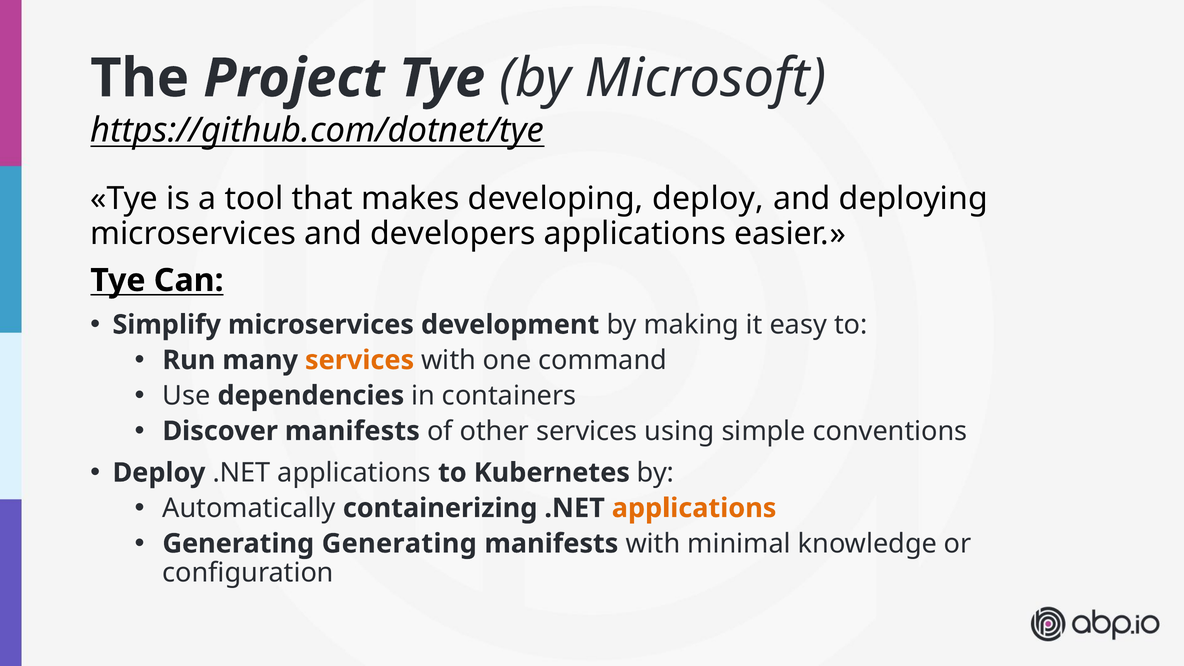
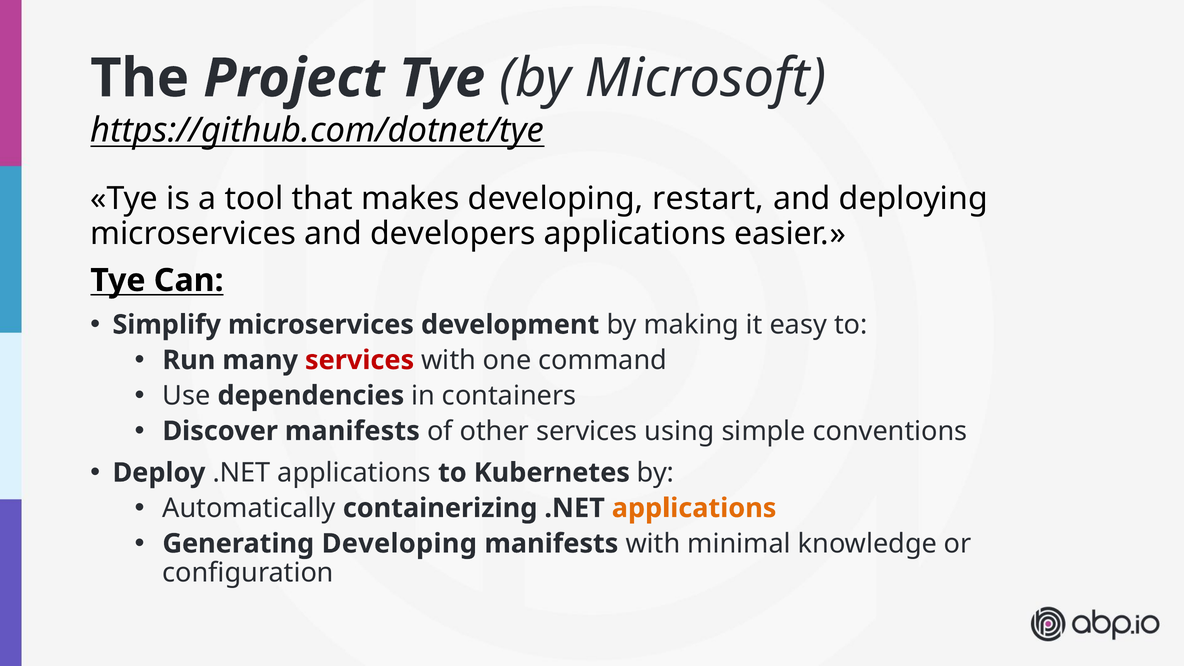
developing deploy: deploy -> restart
services at (360, 360) colour: orange -> red
Generating Generating: Generating -> Developing
